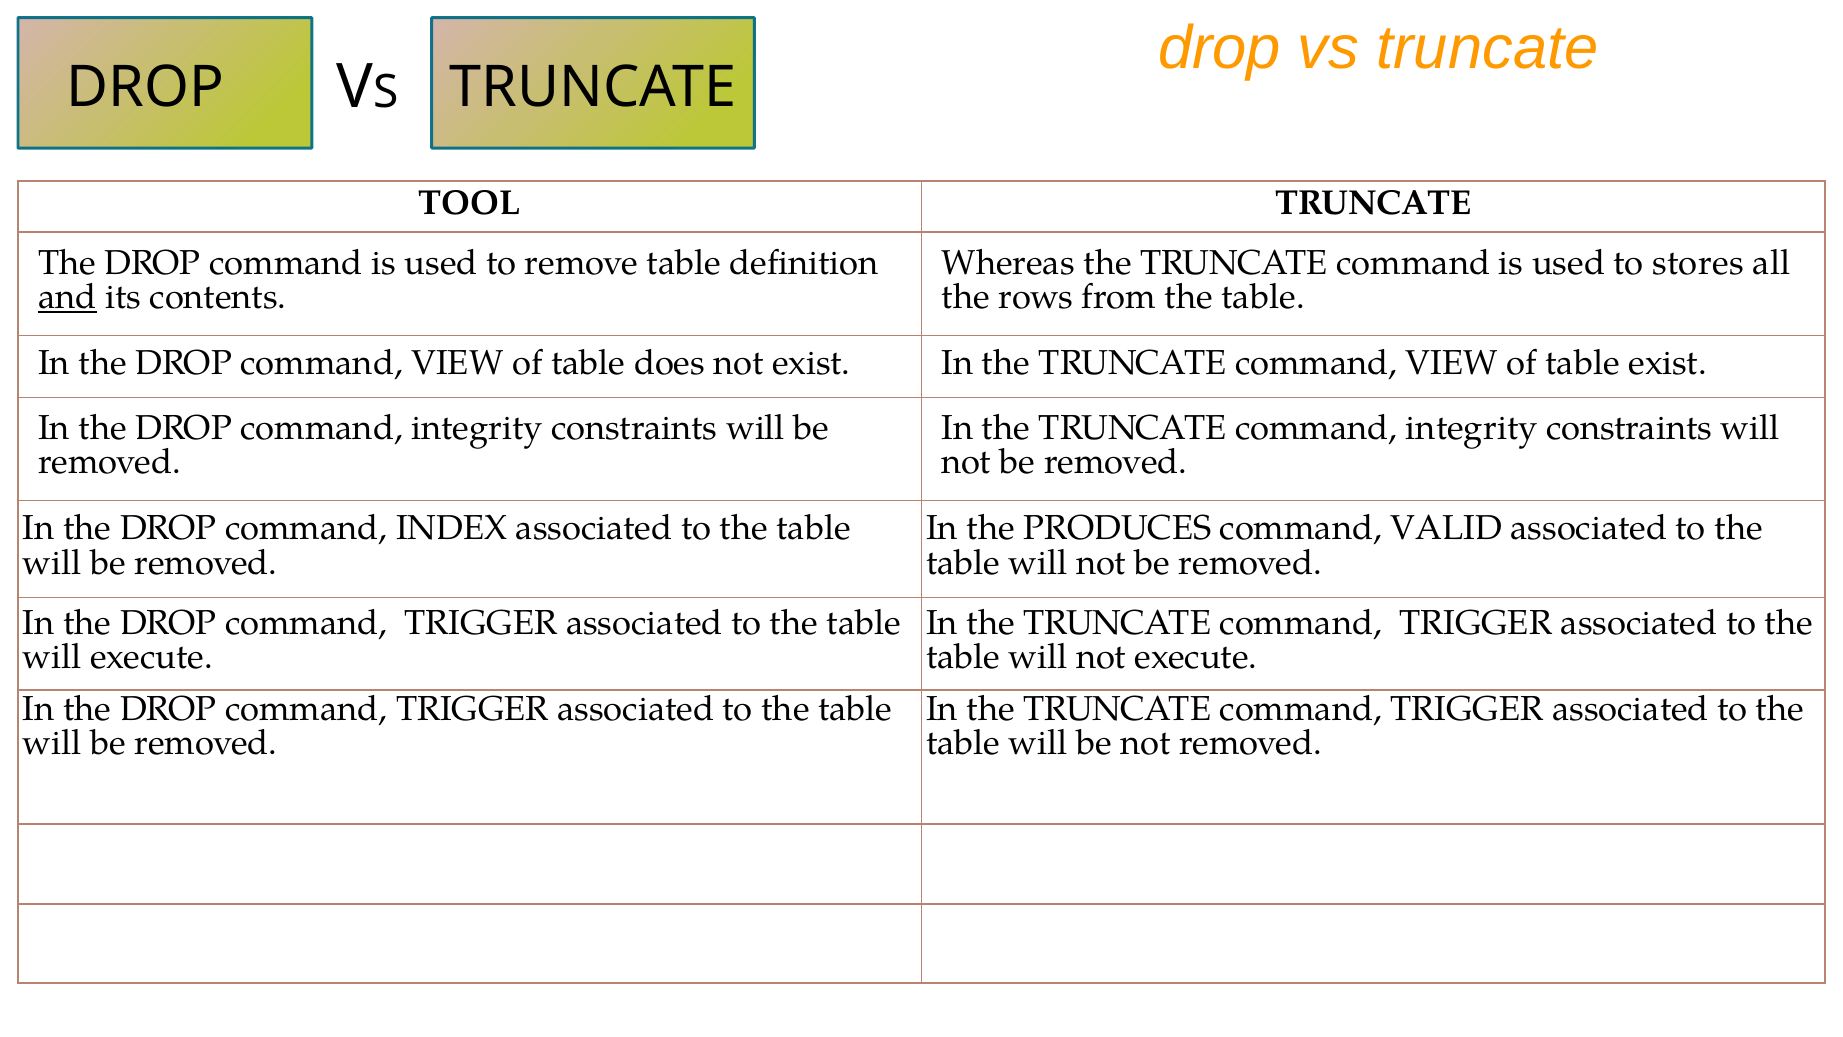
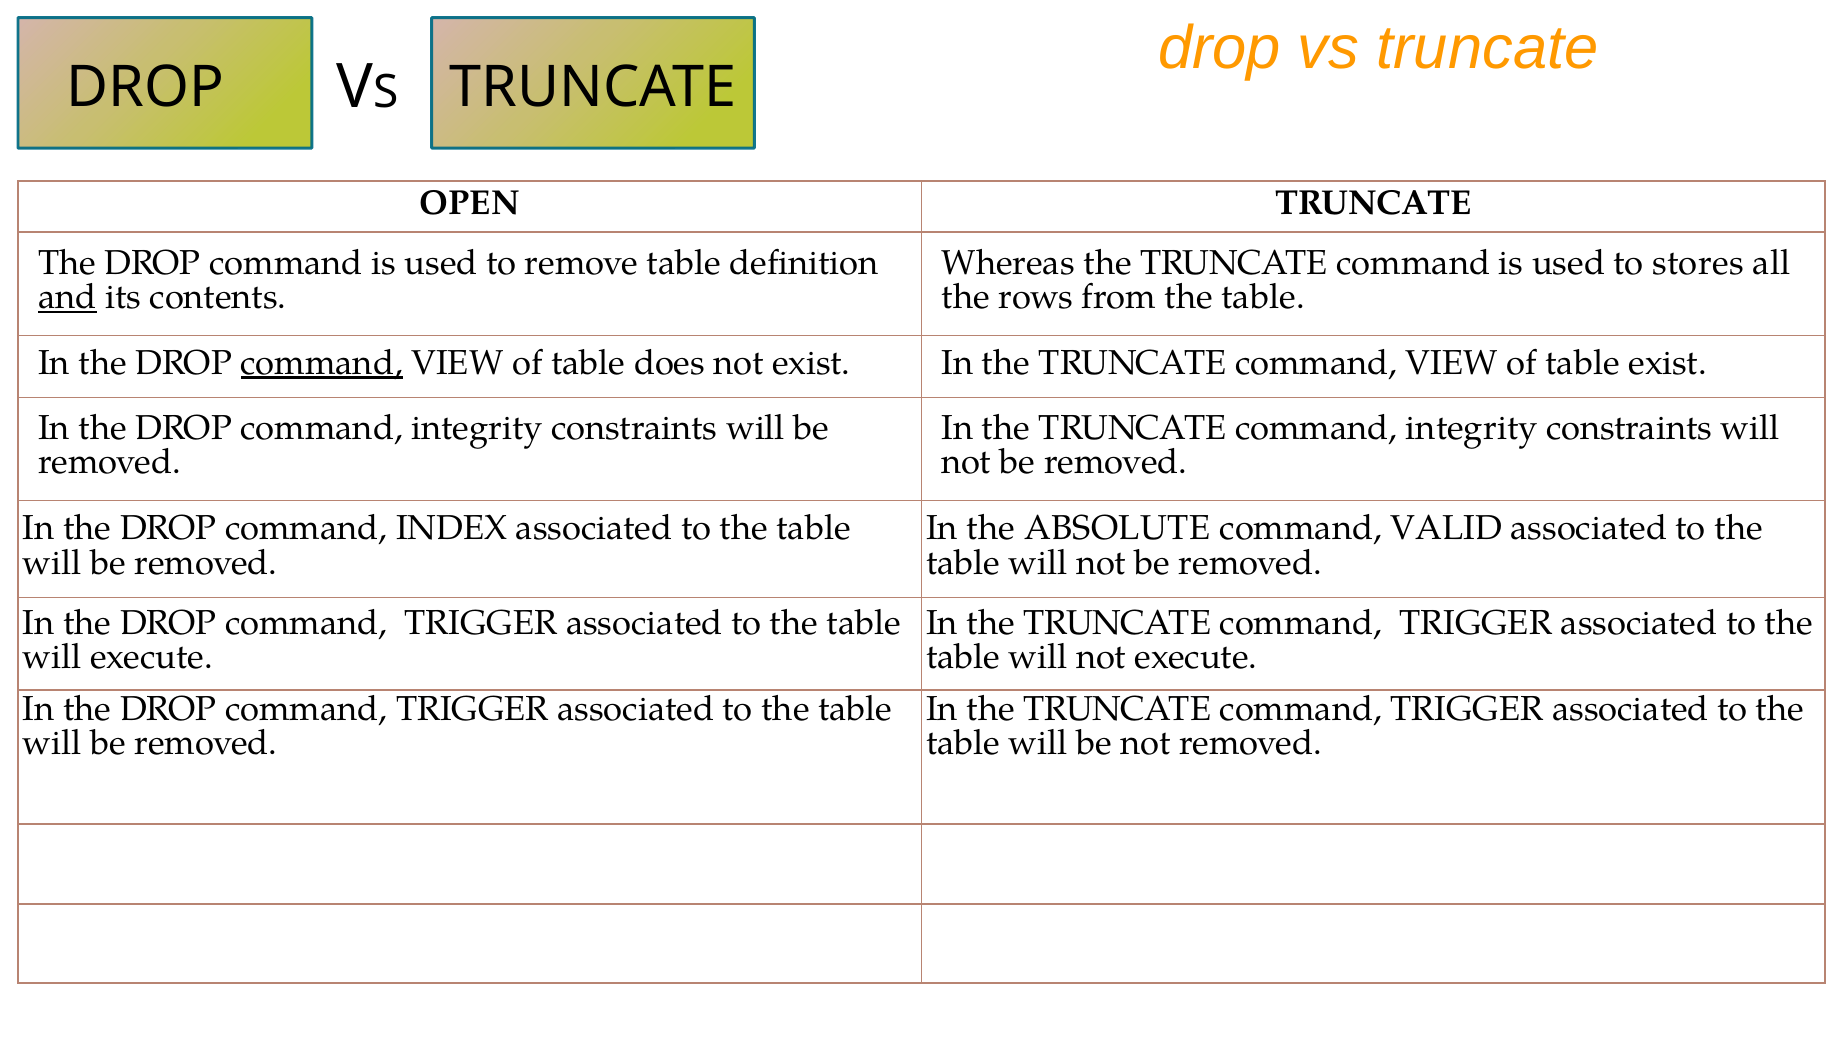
TOOL: TOOL -> OPEN
command at (322, 363) underline: none -> present
PRODUCES: PRODUCES -> ABSOLUTE
